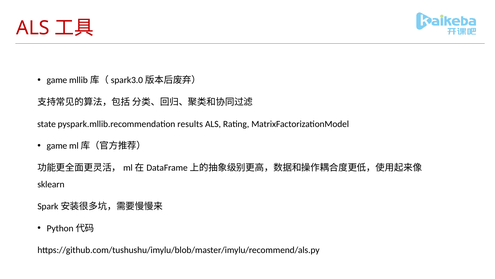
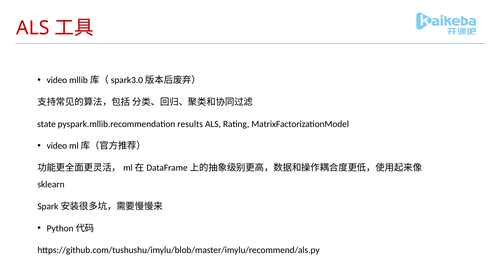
game at (57, 80): game -> video
game at (57, 146): game -> video
